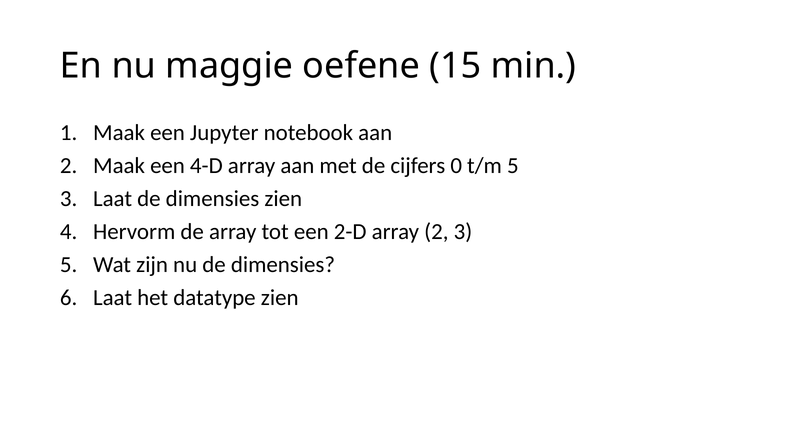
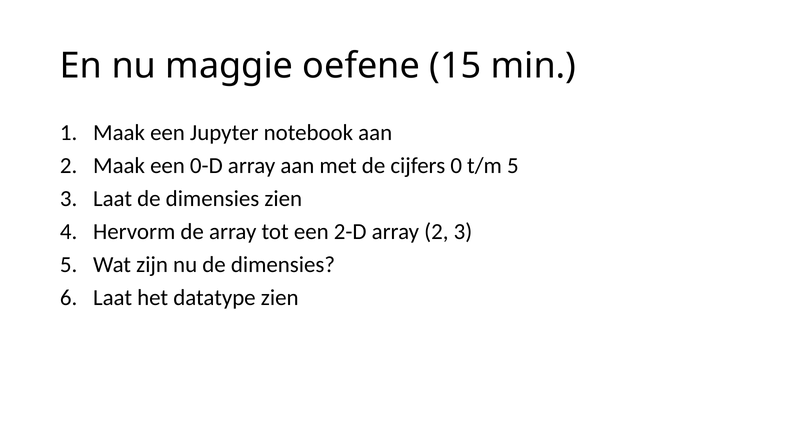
4-D: 4-D -> 0-D
